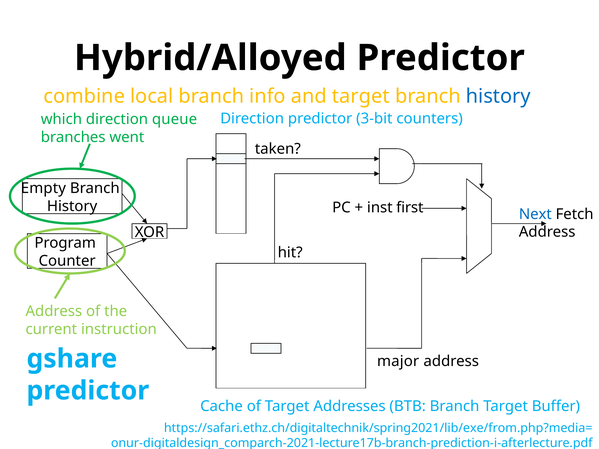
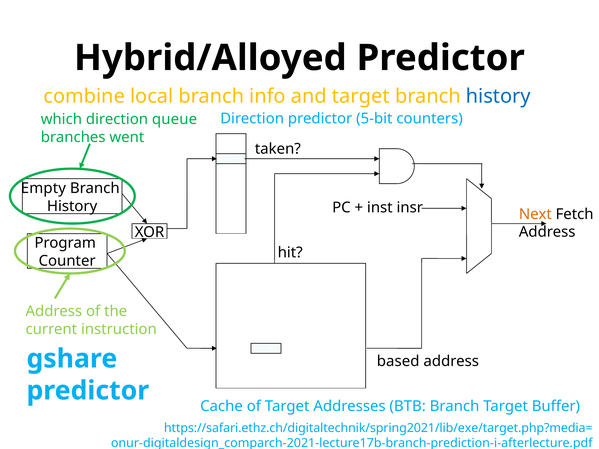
3-bit: 3-bit -> 5-bit
first: first -> insr
Next colour: blue -> orange
major: major -> based
https://safari.ethz.ch/digitaltechnik/spring2021/lib/exe/from.php?media=: https://safari.ethz.ch/digitaltechnik/spring2021/lib/exe/from.php?media= -> https://safari.ethz.ch/digitaltechnik/spring2021/lib/exe/target.php?media=
